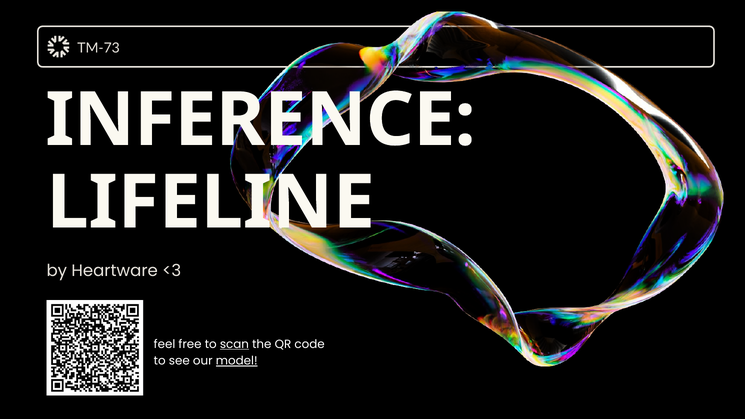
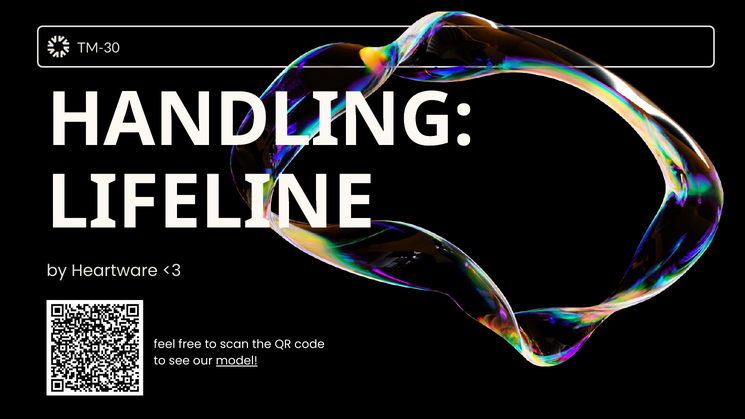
TM-73: TM-73 -> TM-30
INFERENCE: INFERENCE -> HANDLING
scan underline: present -> none
